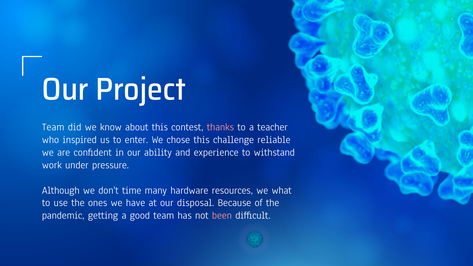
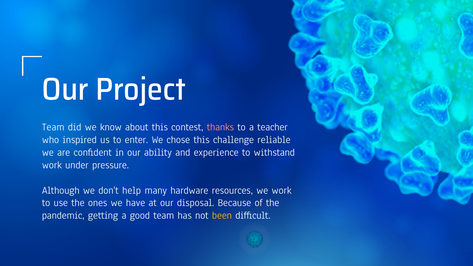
time: time -> help
we what: what -> work
been colour: pink -> yellow
